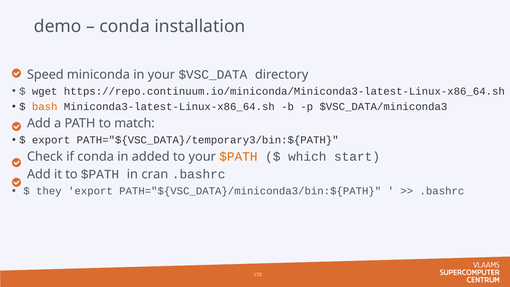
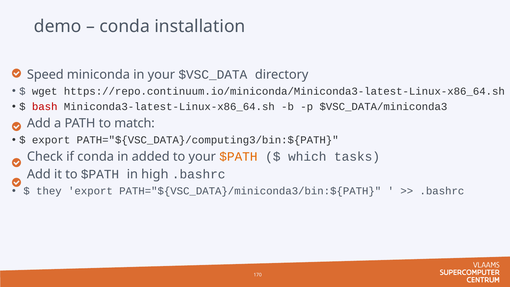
bash colour: orange -> red
PATH="${VSC_DATA}/temporary3/bin:${PATH: PATH="${VSC_DATA}/temporary3/bin:${PATH -> PATH="${VSC_DATA}/computing3/bin:${PATH
start: start -> tasks
cran: cran -> high
